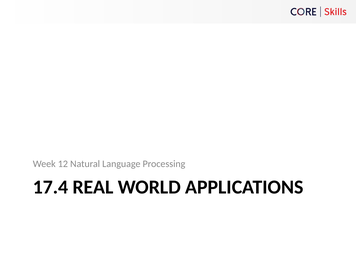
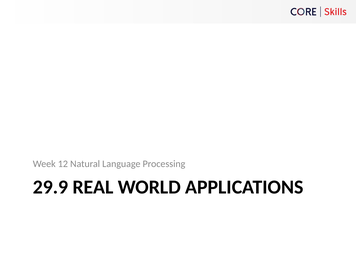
17.4: 17.4 -> 29.9
